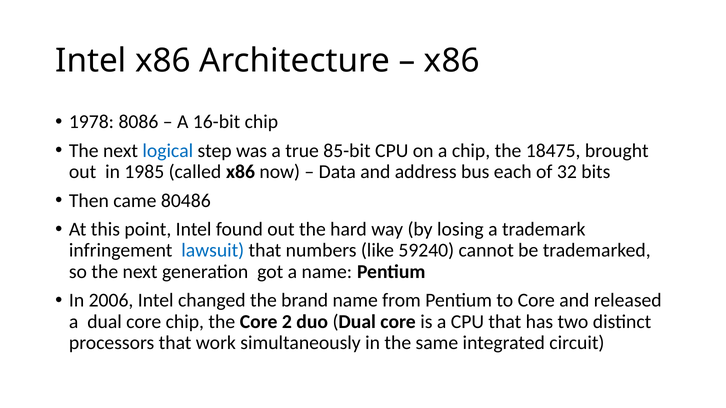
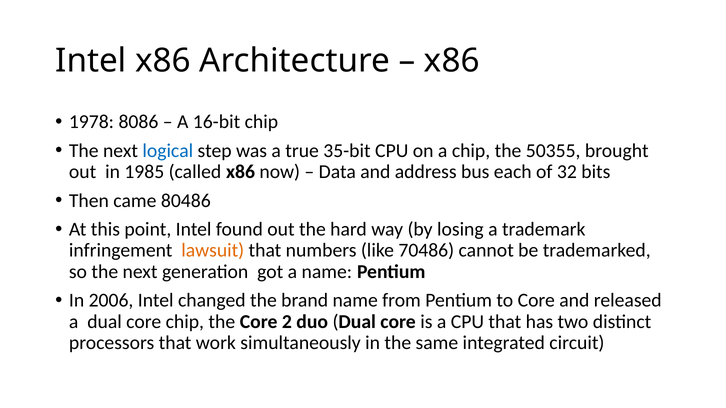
85-bit: 85-bit -> 35-bit
18475: 18475 -> 50355
lawsuit colour: blue -> orange
59240: 59240 -> 70486
